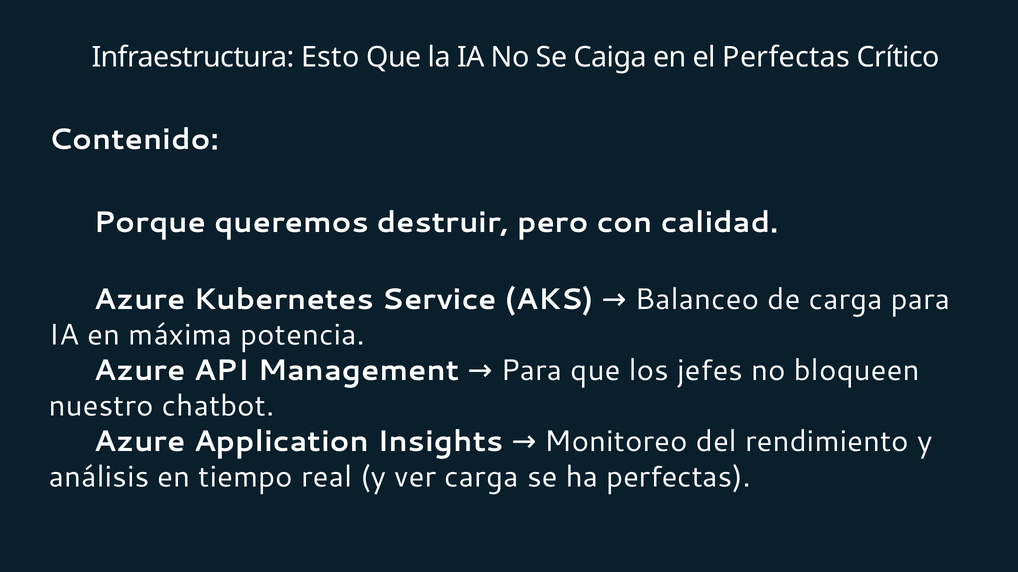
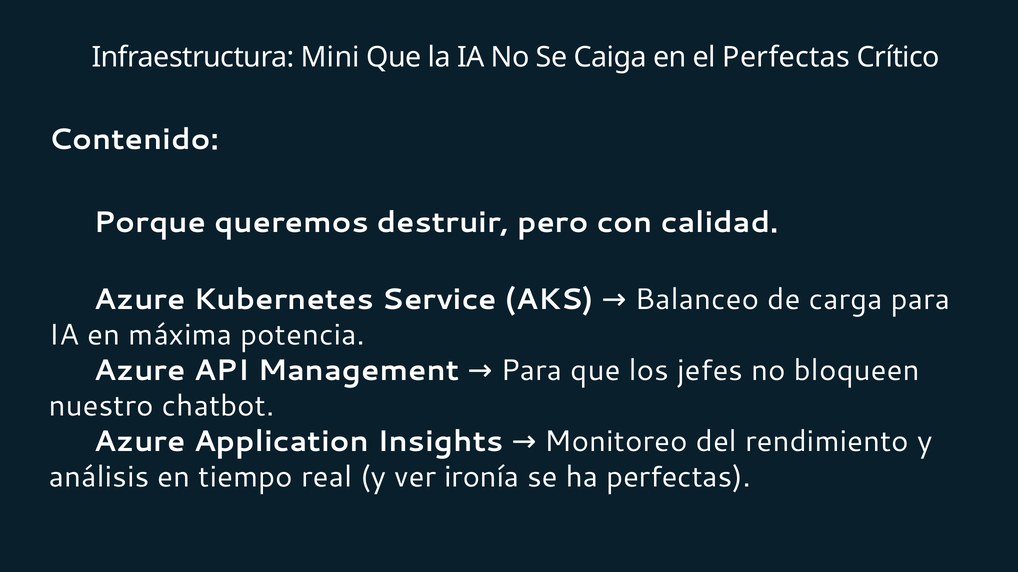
Esto: Esto -> Mini
ver carga: carga -> ironía
